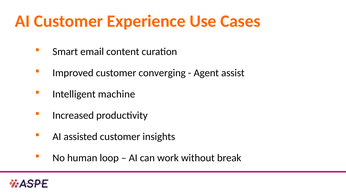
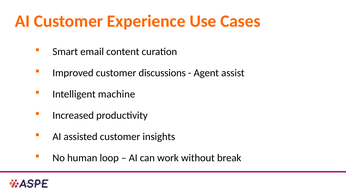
converging: converging -> discussions
